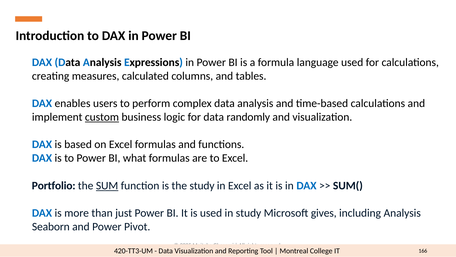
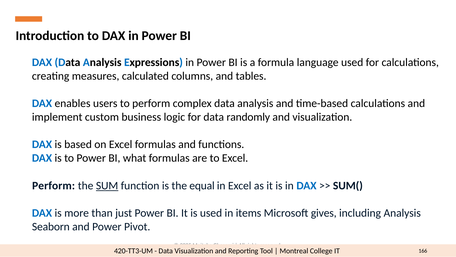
custom underline: present -> none
Portfolio at (54, 185): Portfolio -> Perform
the study: study -> equal
in study: study -> items
